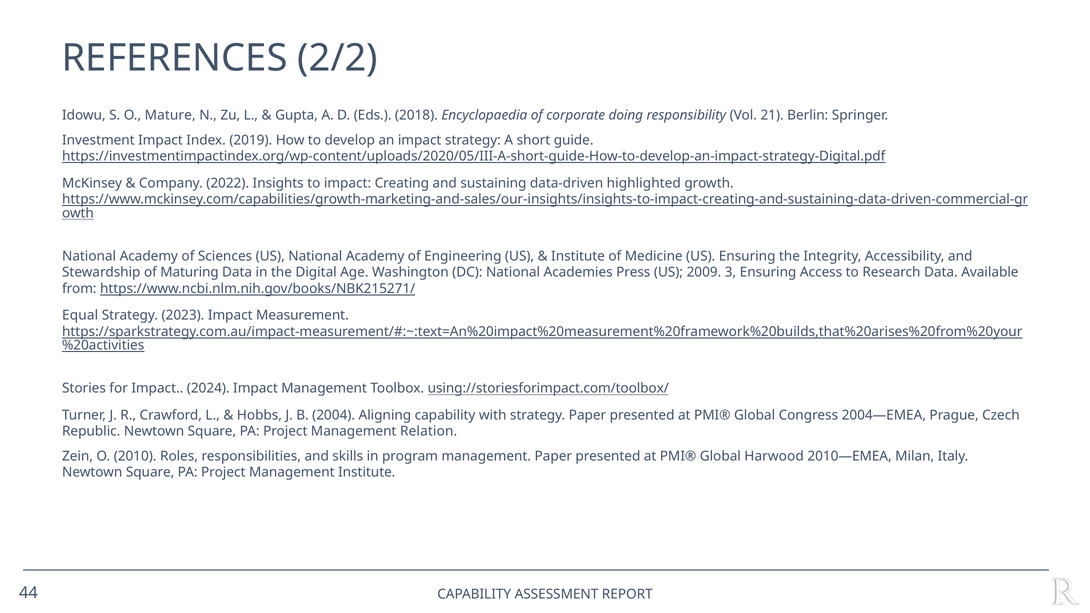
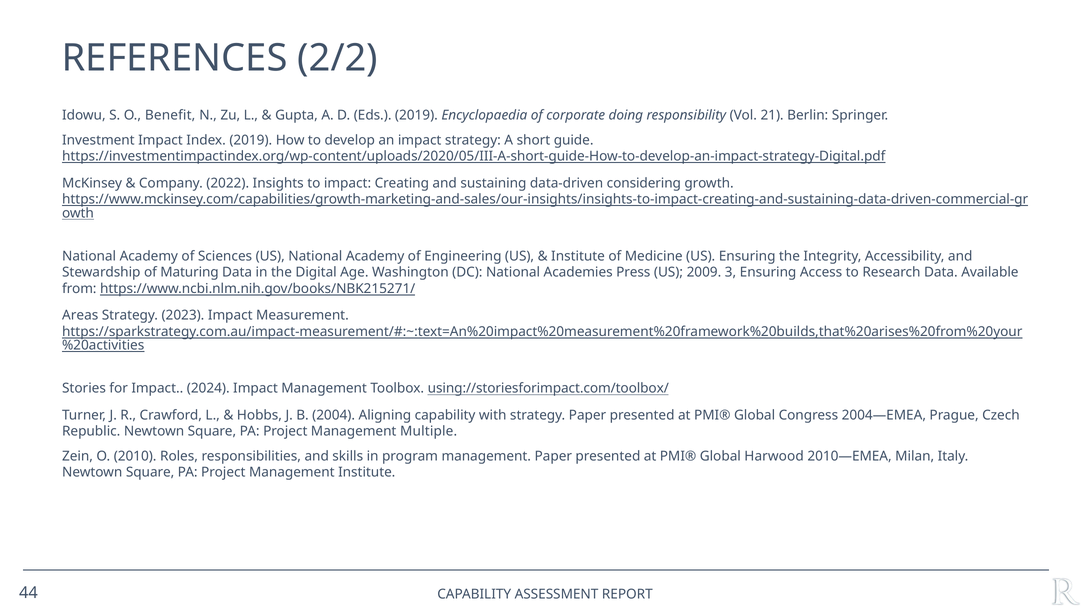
Mature: Mature -> Benefit
Eds 2018: 2018 -> 2019
highlighted: highlighted -> considering
Equal: Equal -> Areas
Relation: Relation -> Multiple
